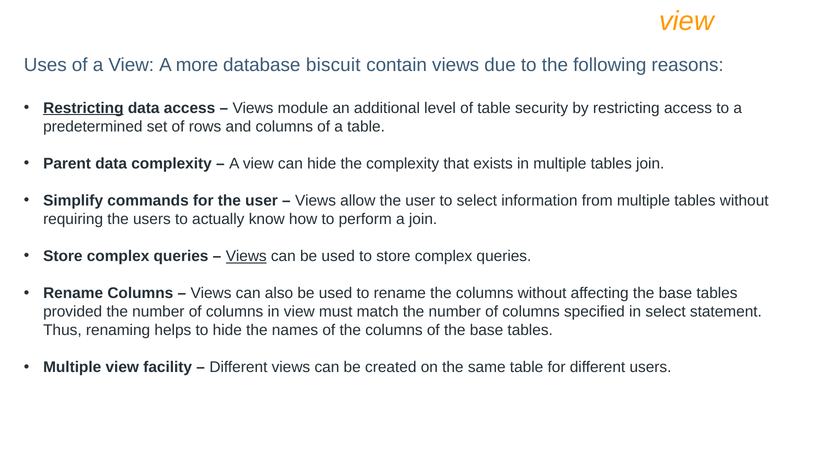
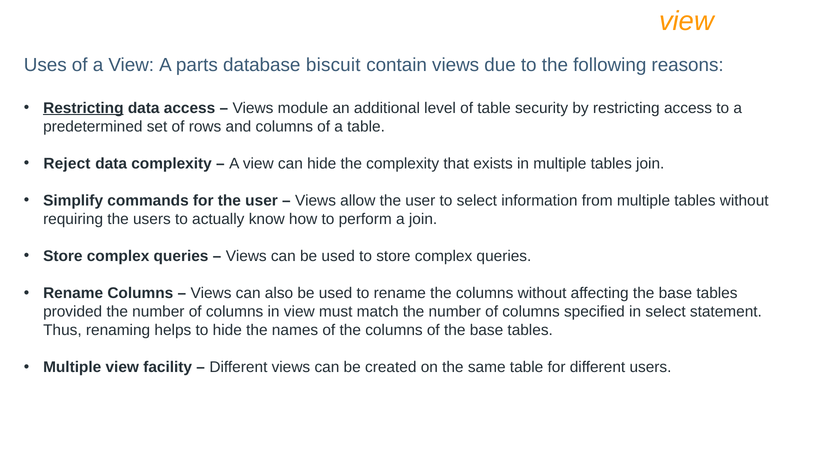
more: more -> parts
Parent: Parent -> Reject
Views at (246, 256) underline: present -> none
